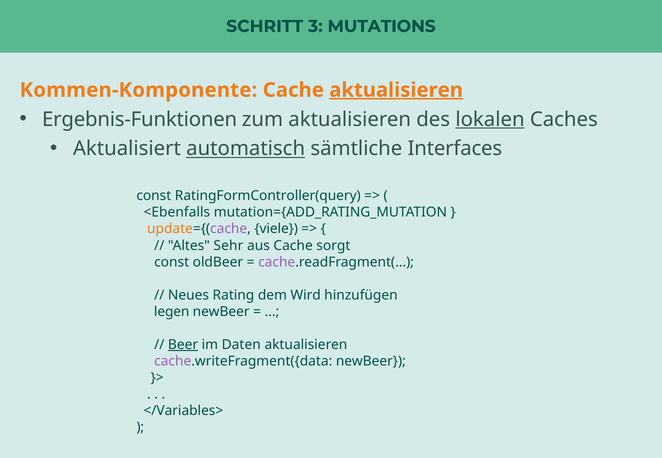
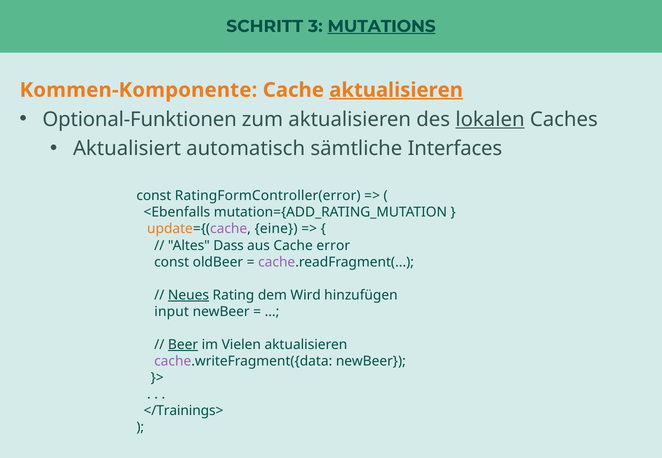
MUTATIONS underline: none -> present
Ergebnis-Funktionen: Ergebnis-Funktionen -> Optional-Funktionen
automatisch underline: present -> none
RatingFormController(query: RatingFormController(query -> RatingFormController(error
viele: viele -> eine
Sehr: Sehr -> Dass
sorgt: sorgt -> error
Neues underline: none -> present
legen: legen -> input
Daten: Daten -> Vielen
</Variables>: </Variables> -> </Trainings>
